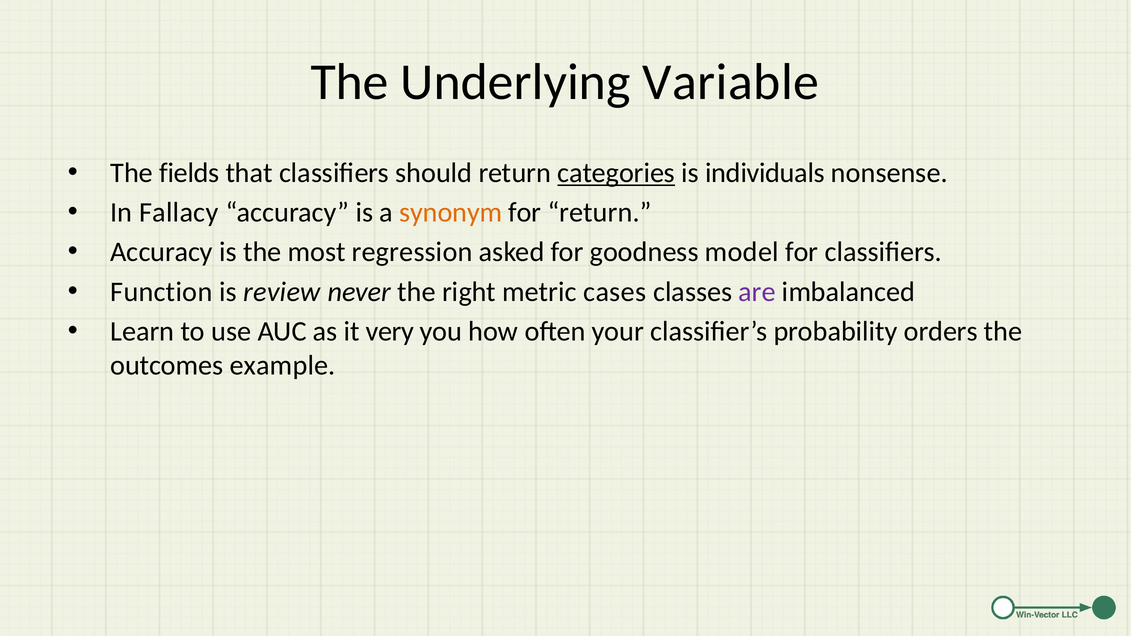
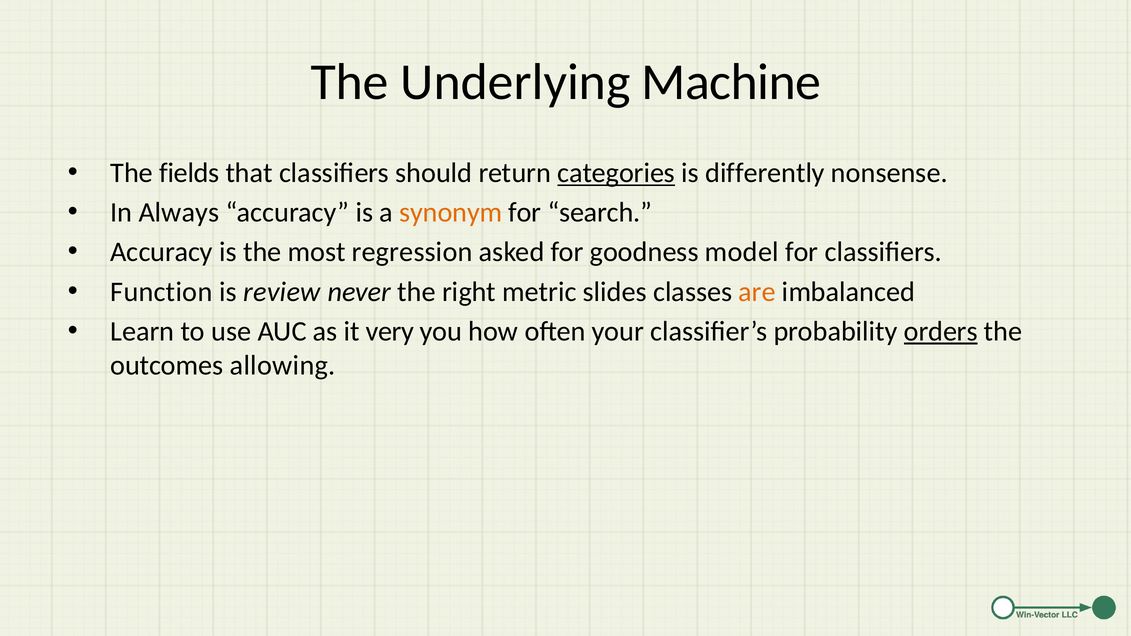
Variable: Variable -> Machine
individuals: individuals -> differently
Fallacy: Fallacy -> Always
for return: return -> search
cases: cases -> slides
are colour: purple -> orange
orders underline: none -> present
example: example -> allowing
